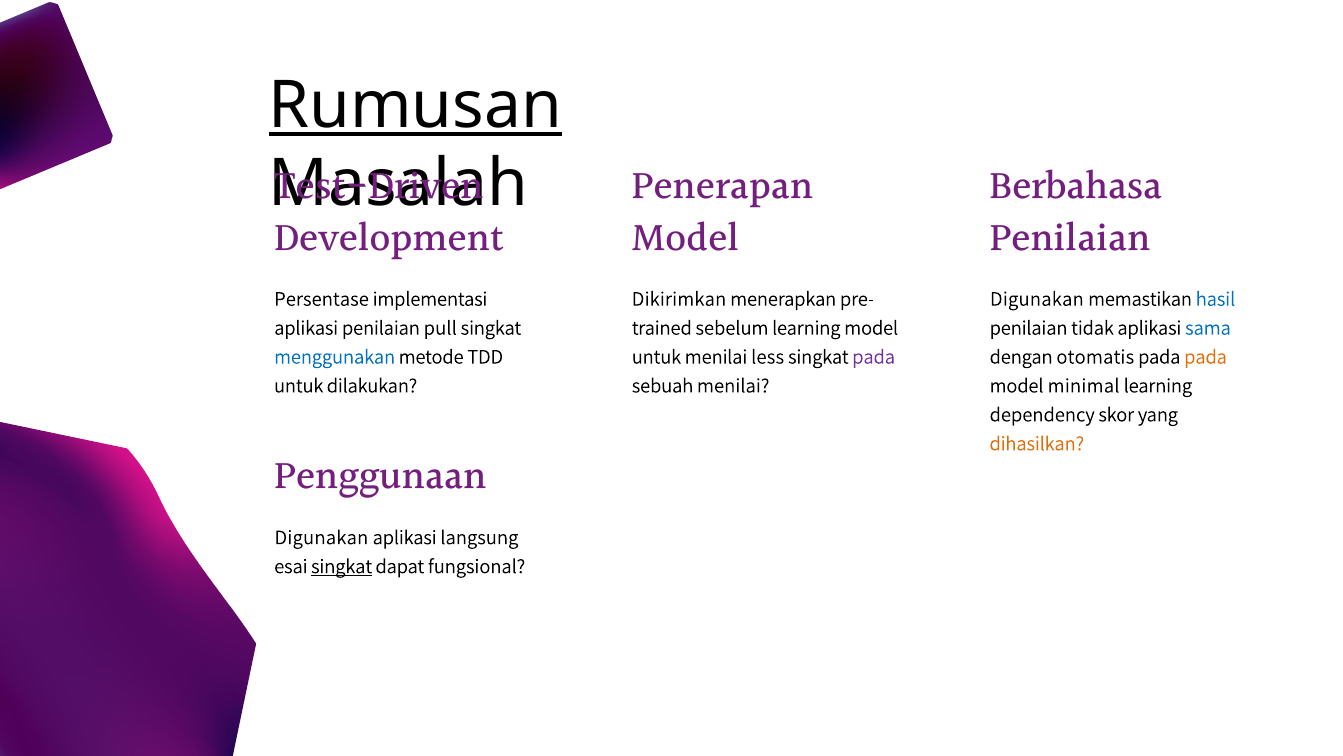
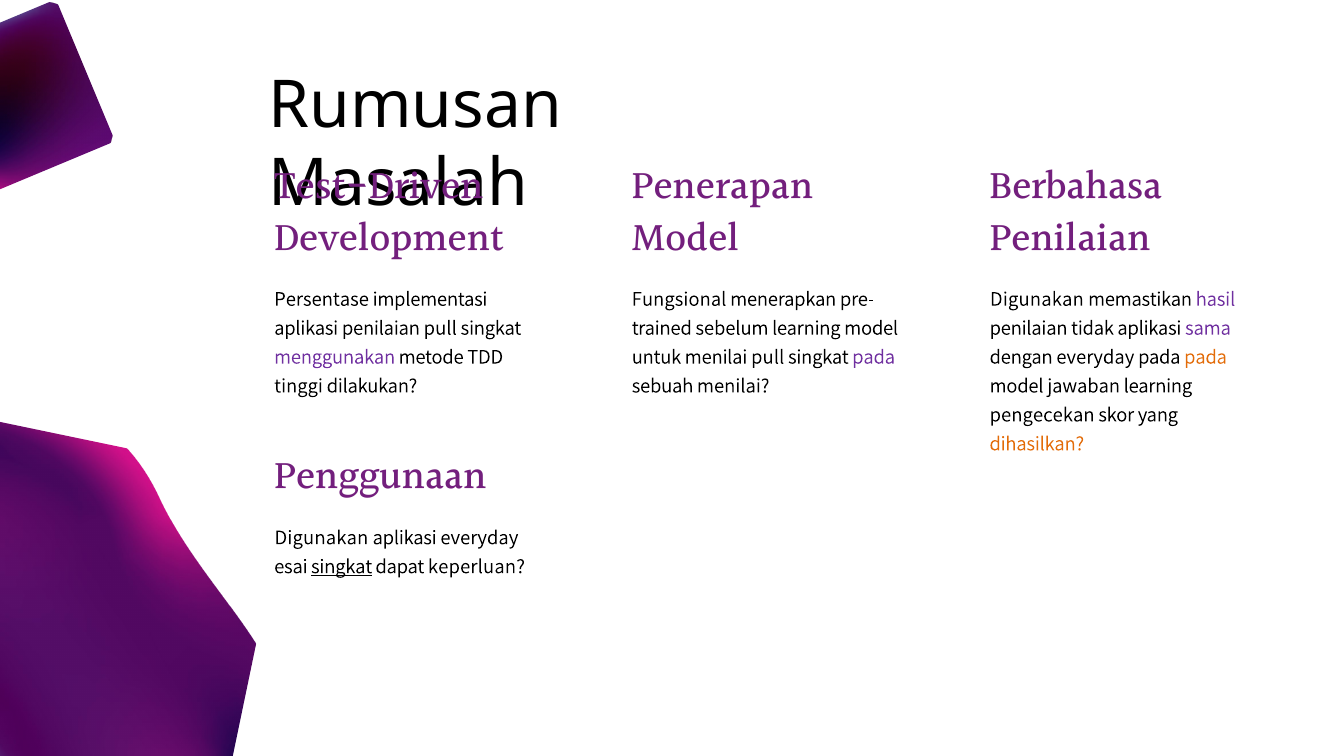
Rumusan underline: present -> none
Dikirimkan: Dikirimkan -> Fungsional
hasil colour: blue -> purple
sama colour: blue -> purple
menggunakan colour: blue -> purple
menilai less: less -> pull
dengan otomatis: otomatis -> everyday
untuk at (299, 385): untuk -> tinggi
minimal: minimal -> jawaban
dependency: dependency -> pengecekan
aplikasi langsung: langsung -> everyday
fungsional: fungsional -> keperluan
